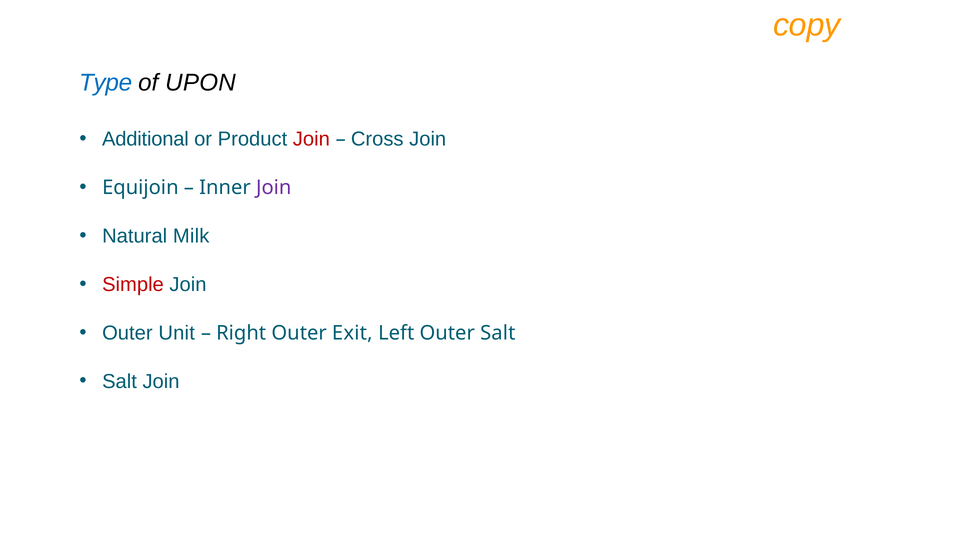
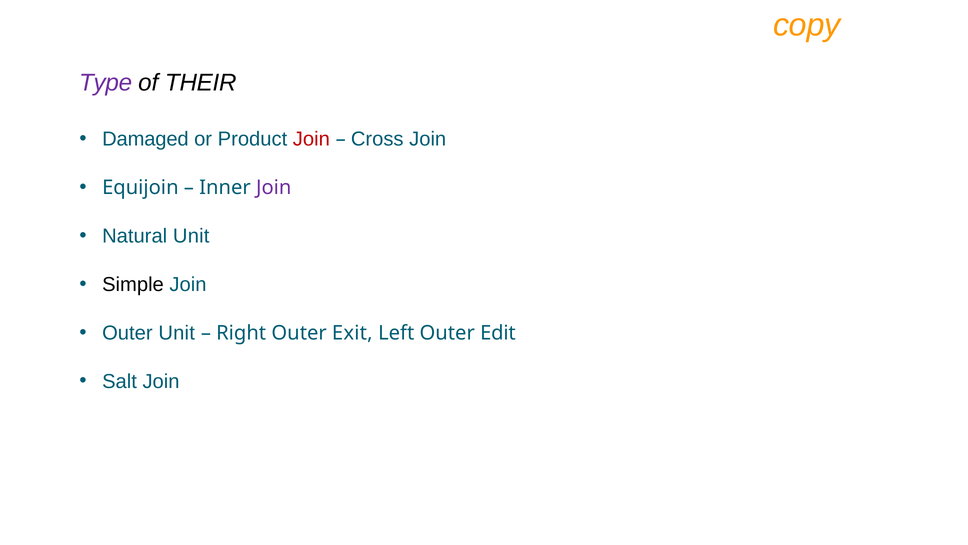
Type colour: blue -> purple
UPON: UPON -> THEIR
Additional: Additional -> Damaged
Natural Milk: Milk -> Unit
Simple colour: red -> black
Outer Salt: Salt -> Edit
